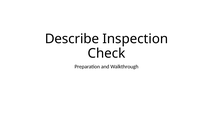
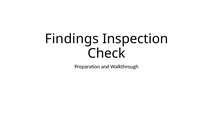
Describe: Describe -> Findings
